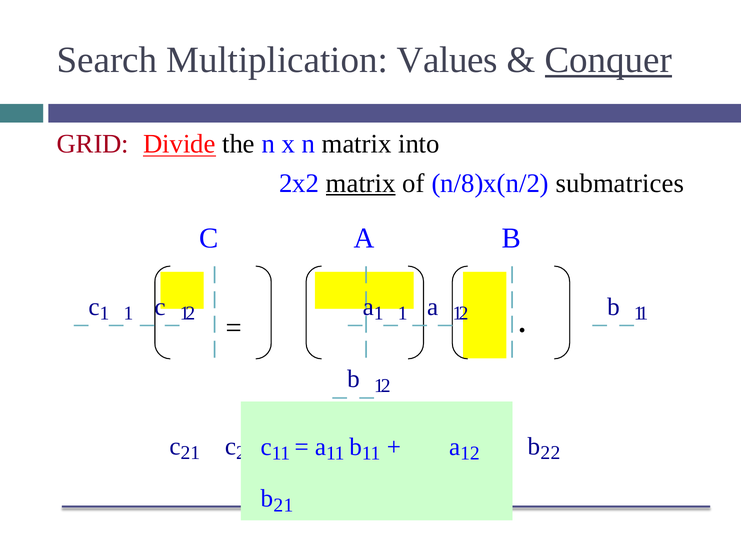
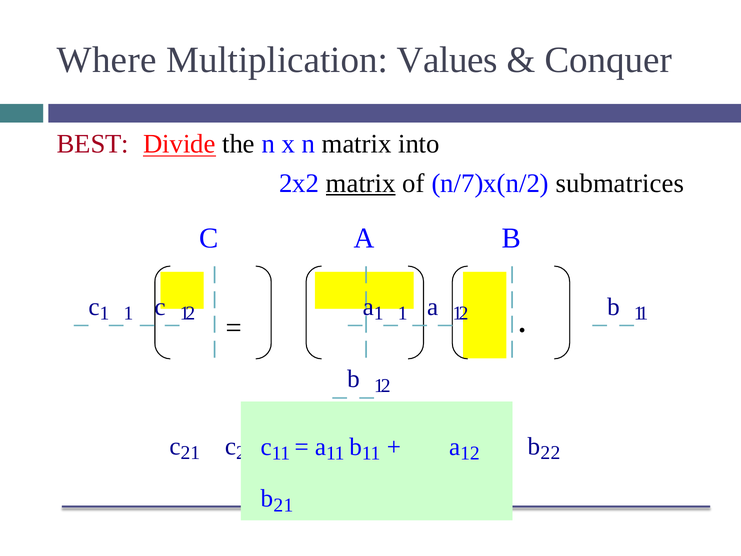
Search: Search -> Where
Conquer underline: present -> none
GRID: GRID -> BEST
n/8)x(n/2: n/8)x(n/2 -> n/7)x(n/2
